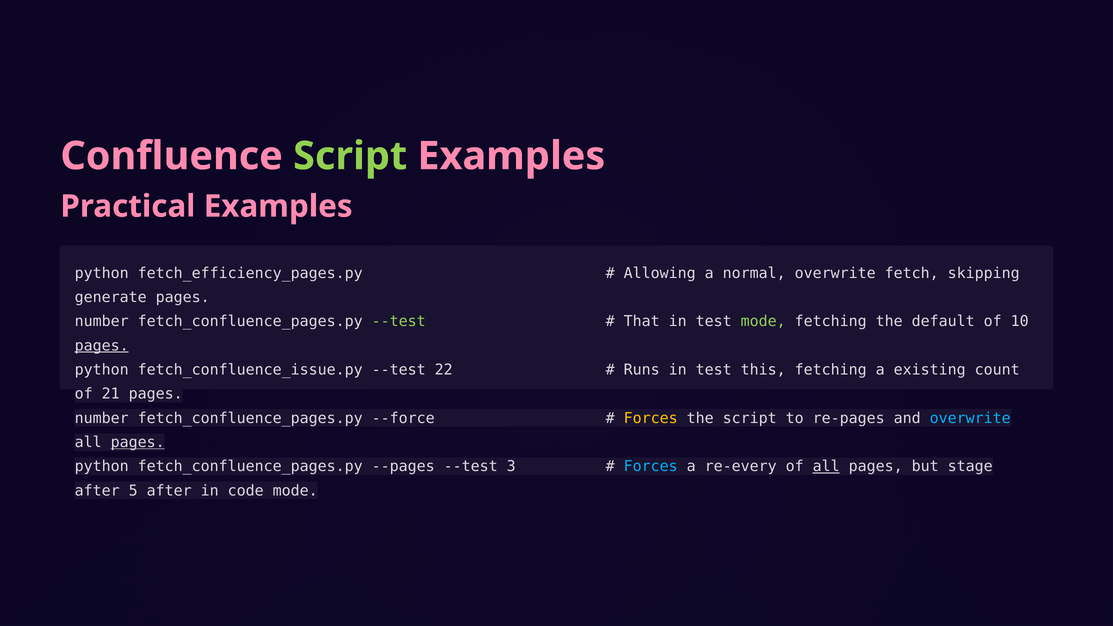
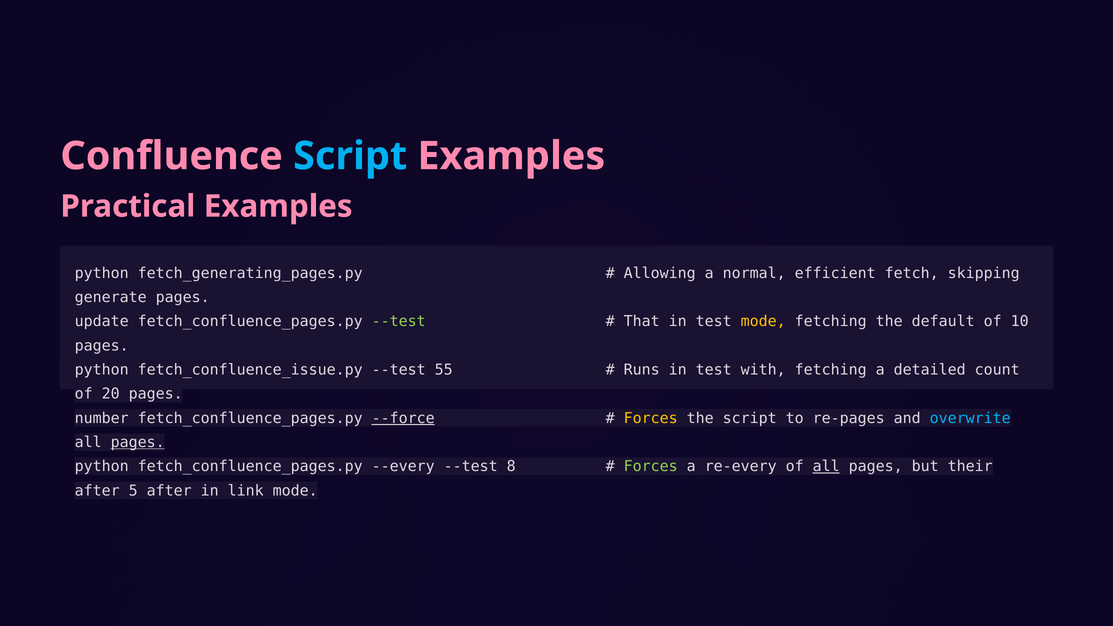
Script at (350, 156) colour: light green -> light blue
fetch_efficiency_pages.py: fetch_efficiency_pages.py -> fetch_generating_pages.py
normal overwrite: overwrite -> efficient
number at (102, 322): number -> update
mode at (763, 322) colour: light green -> yellow
pages at (102, 346) underline: present -> none
22: 22 -> 55
this: this -> with
existing: existing -> detailed
21: 21 -> 20
--force underline: none -> present
--pages: --pages -> --every
3: 3 -> 8
Forces at (651, 466) colour: light blue -> light green
stage: stage -> their
code: code -> link
